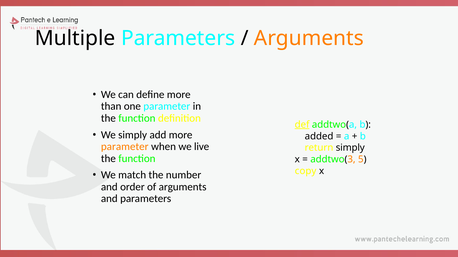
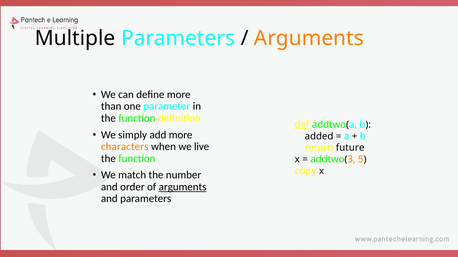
parameter at (125, 147): parameter -> characters
return simply: simply -> future
arguments at (183, 187) underline: none -> present
